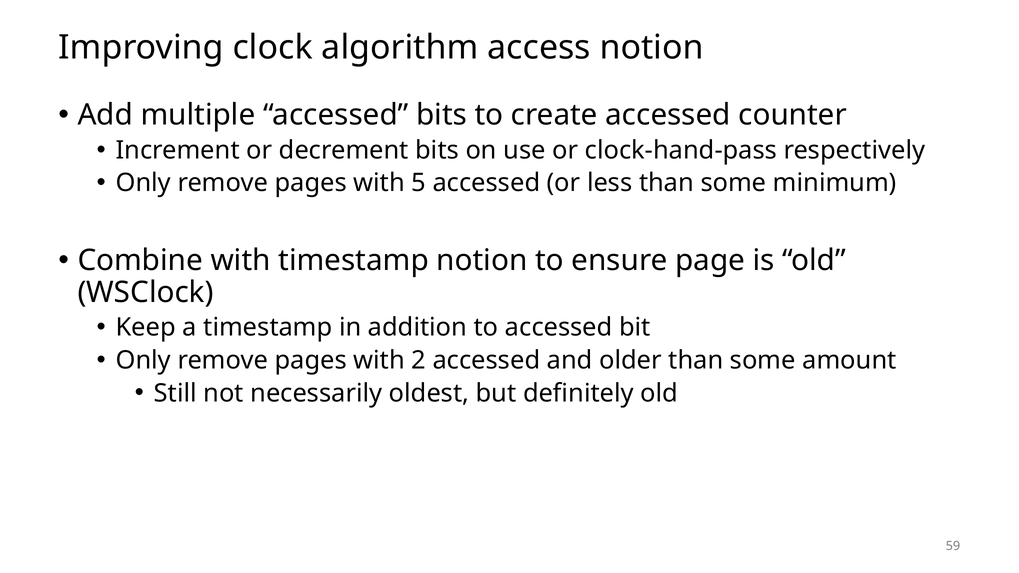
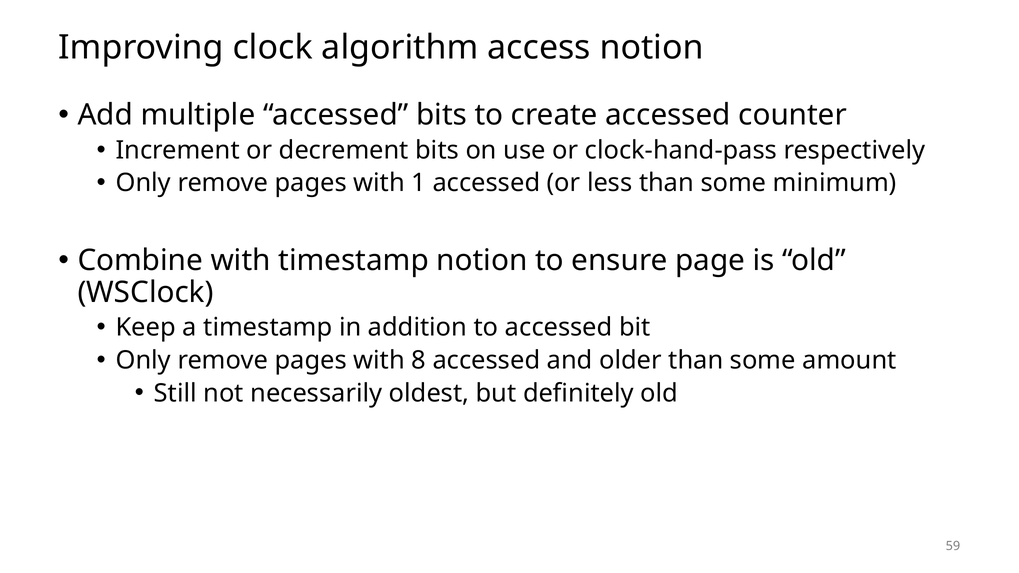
5: 5 -> 1
2: 2 -> 8
